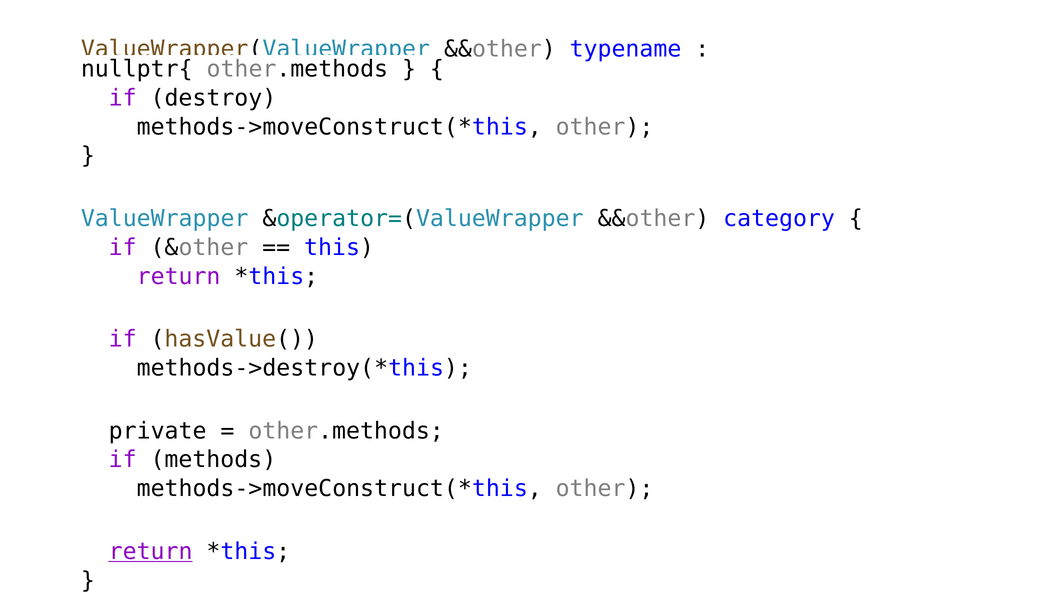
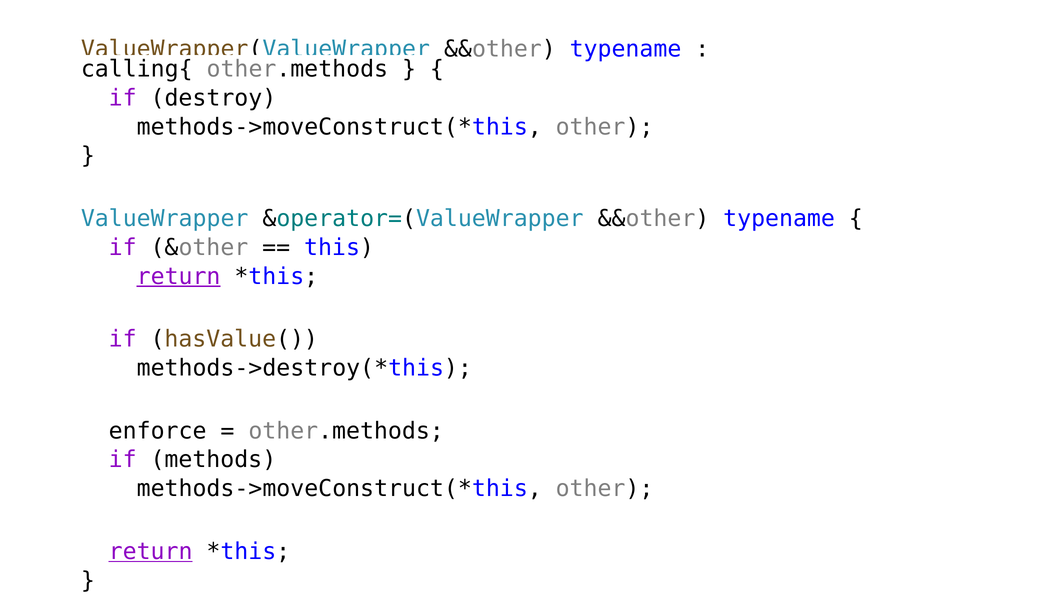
nullptr{: nullptr{ -> calling{
&operator=(ValueWrapper &&other category: category -> typename
return at (179, 276) underline: none -> present
private: private -> enforce
